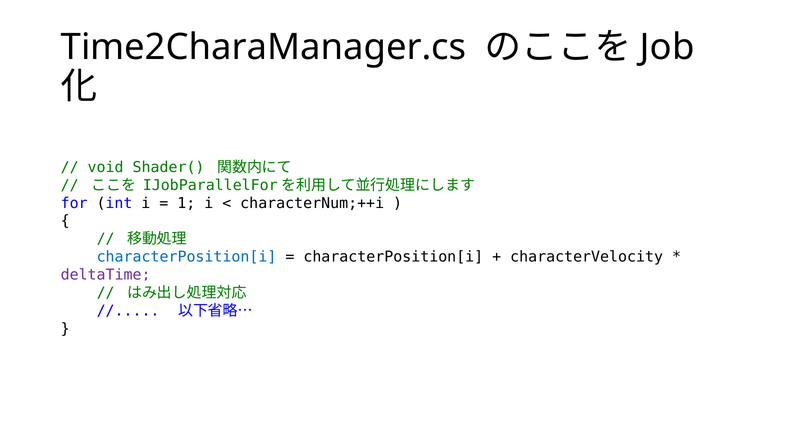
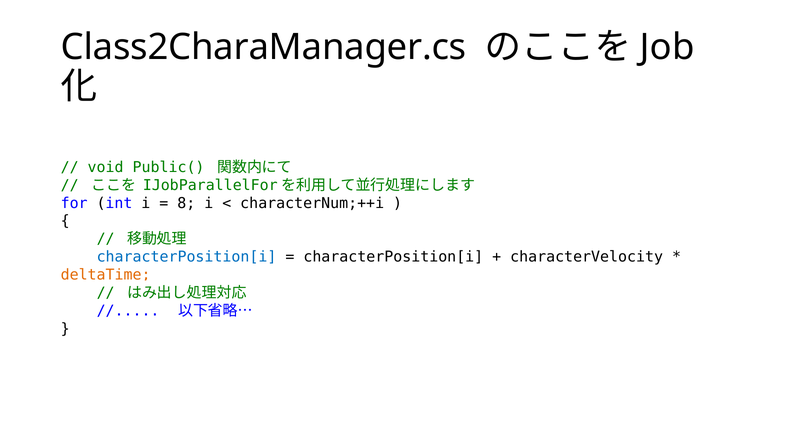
Time2CharaManager.cs: Time2CharaManager.cs -> Class2CharaManager.cs
Shader(: Shader( -> Public(
1: 1 -> 8
deltaTime colour: purple -> orange
